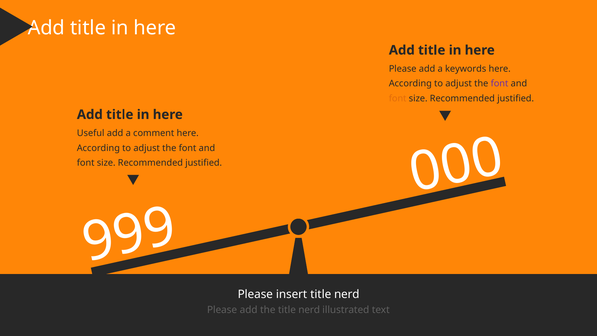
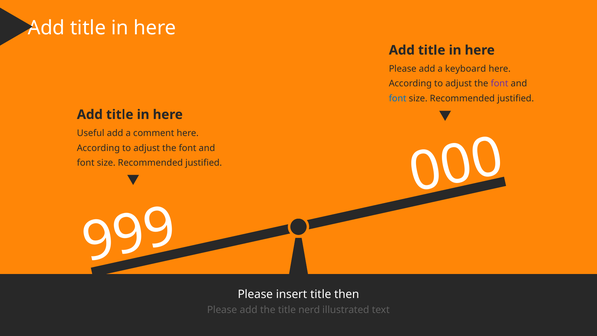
keywords: keywords -> keyboard
font at (398, 99) colour: orange -> blue
insert title nerd: nerd -> then
